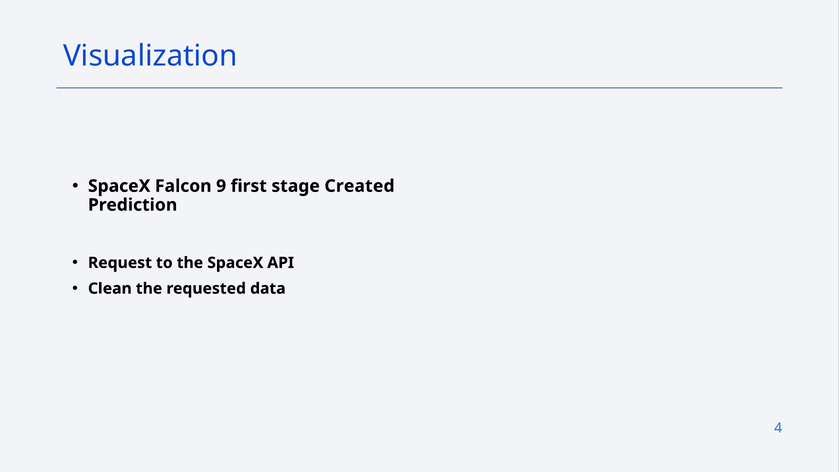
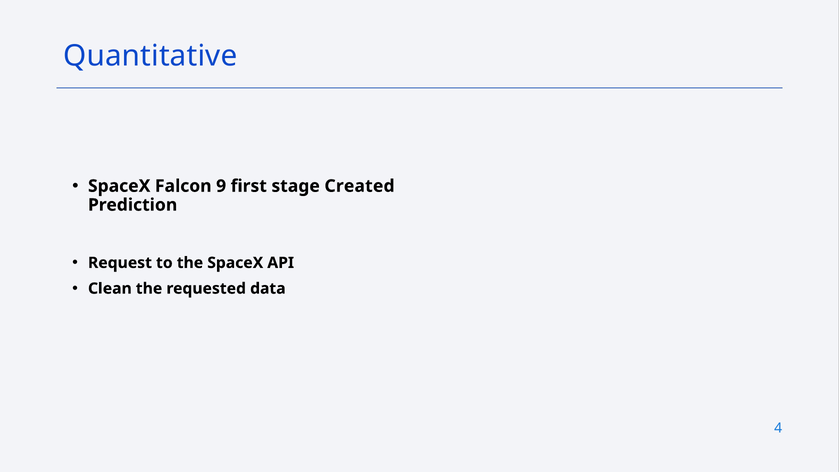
Visualization: Visualization -> Quantitative
